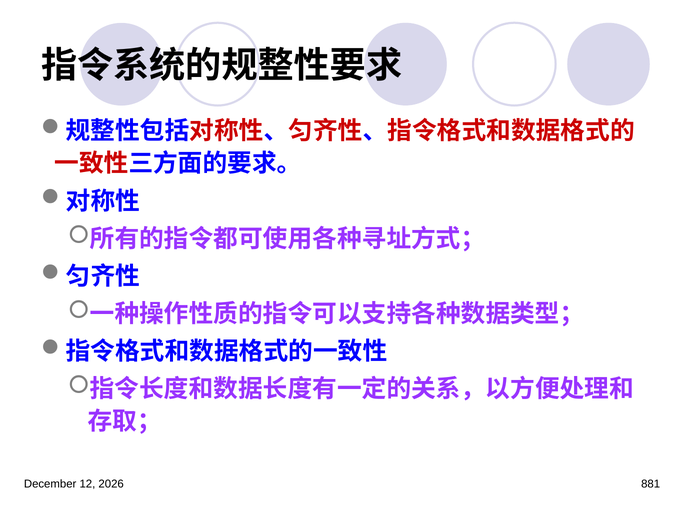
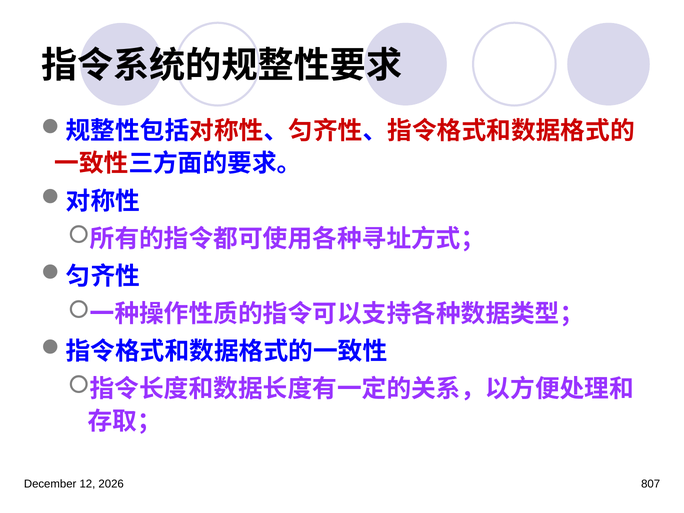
881: 881 -> 807
